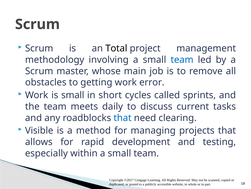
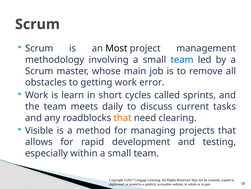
Total: Total -> Most
is small: small -> learn
that at (123, 117) colour: blue -> orange
